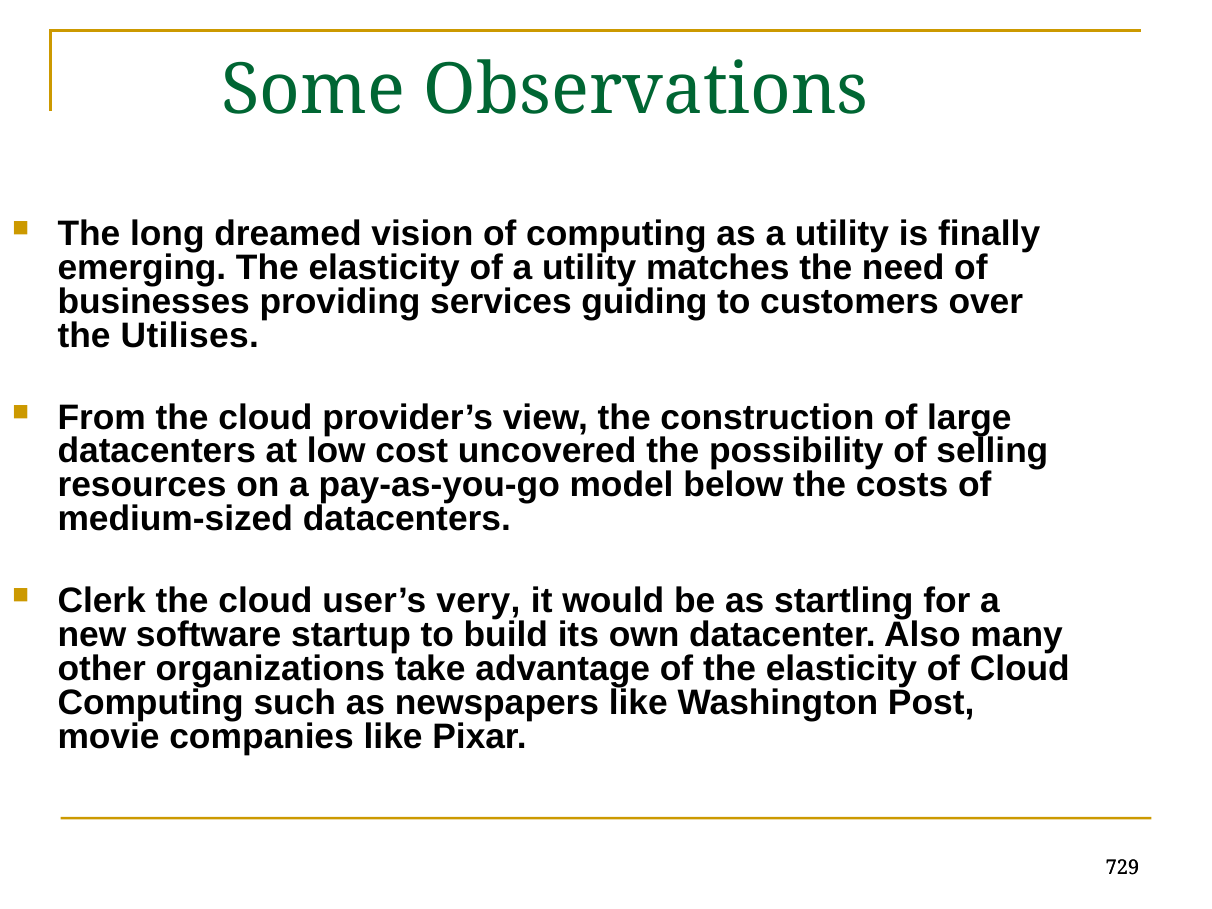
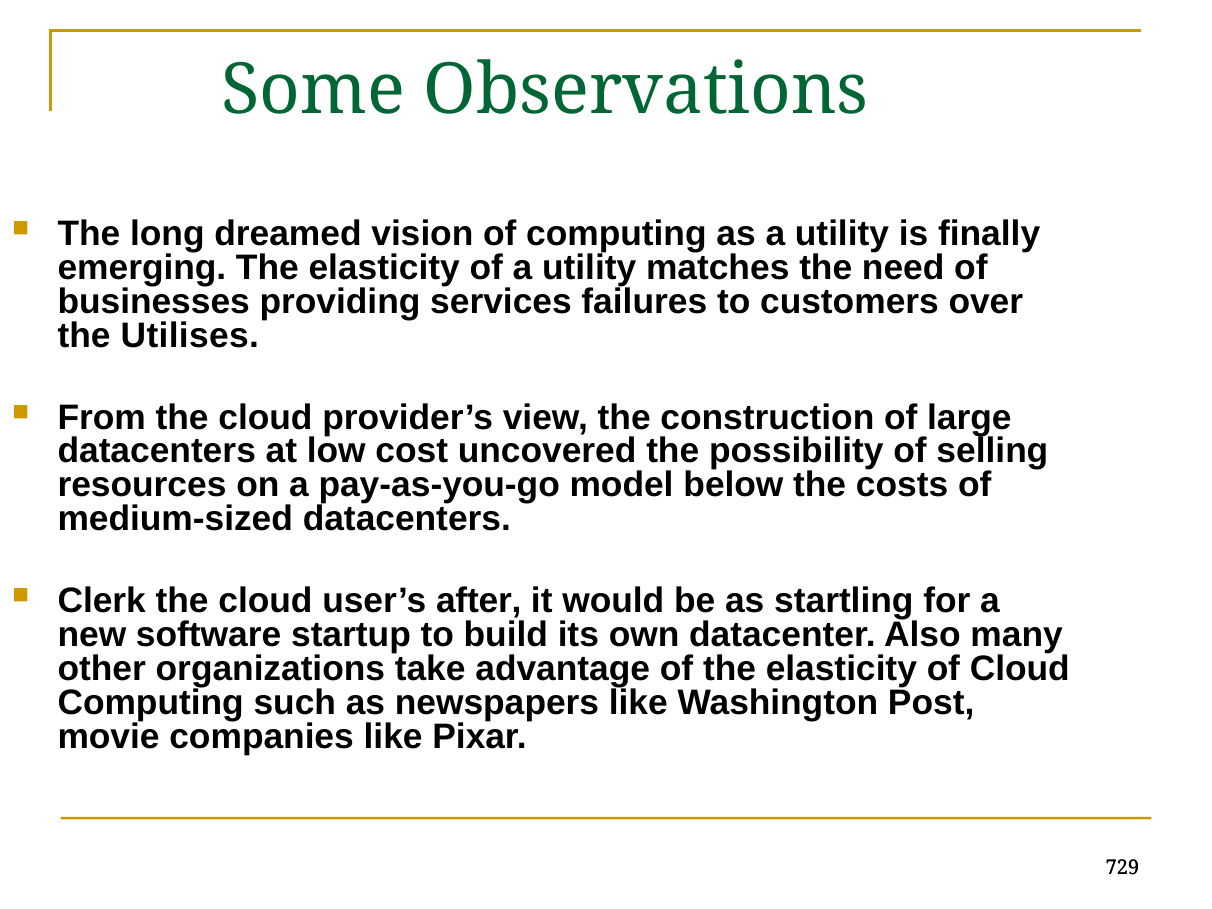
guiding: guiding -> failures
very: very -> after
